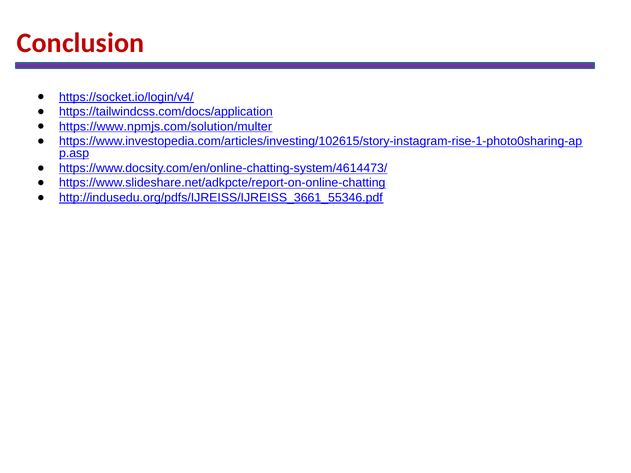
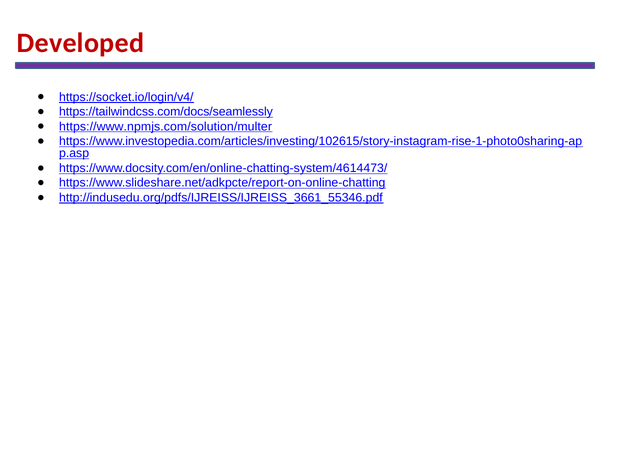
Conclusion: Conclusion -> Developed
https://tailwindcss.com/docs/application: https://tailwindcss.com/docs/application -> https://tailwindcss.com/docs/seamlessly
